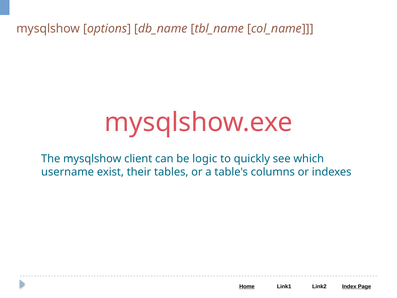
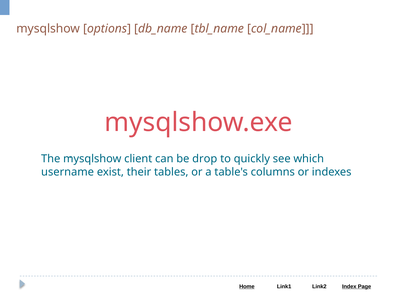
logic: logic -> drop
